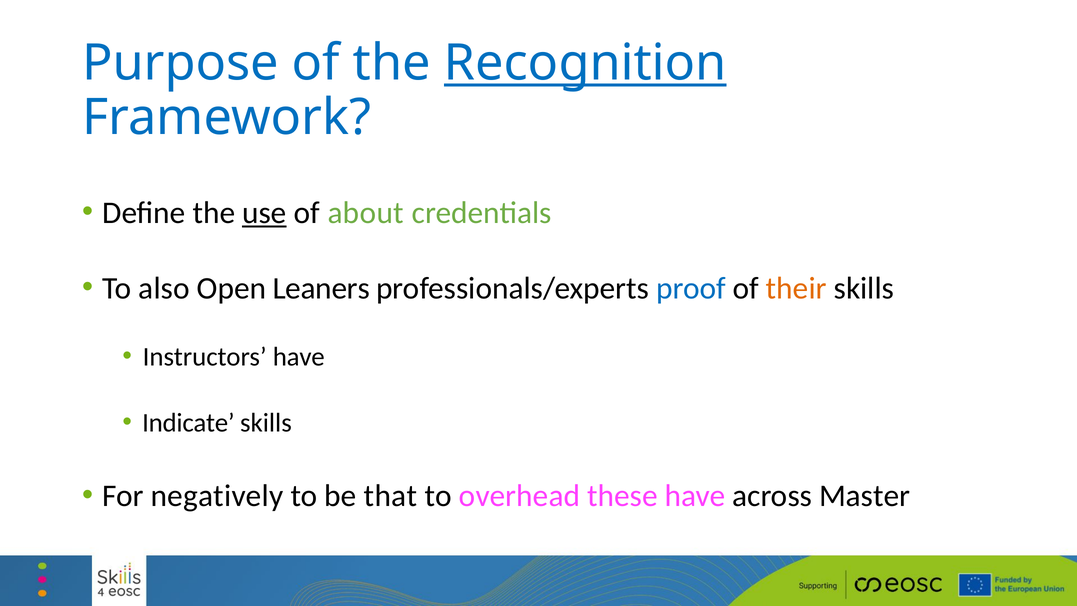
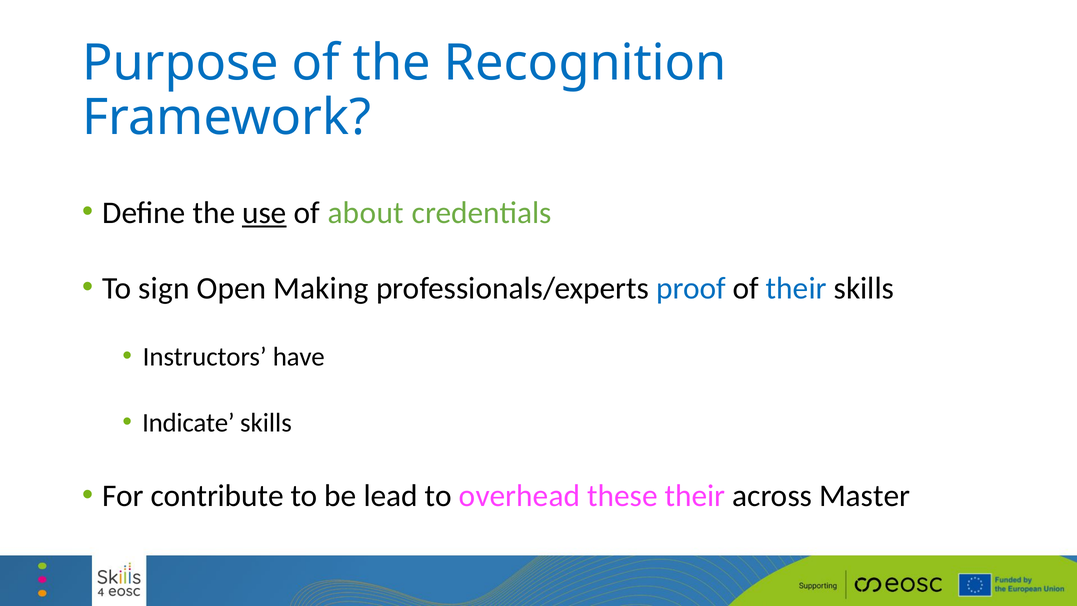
Recognition underline: present -> none
also: also -> sign
Leaners: Leaners -> Making
their at (796, 288) colour: orange -> blue
negatively: negatively -> contribute
that: that -> lead
these have: have -> their
